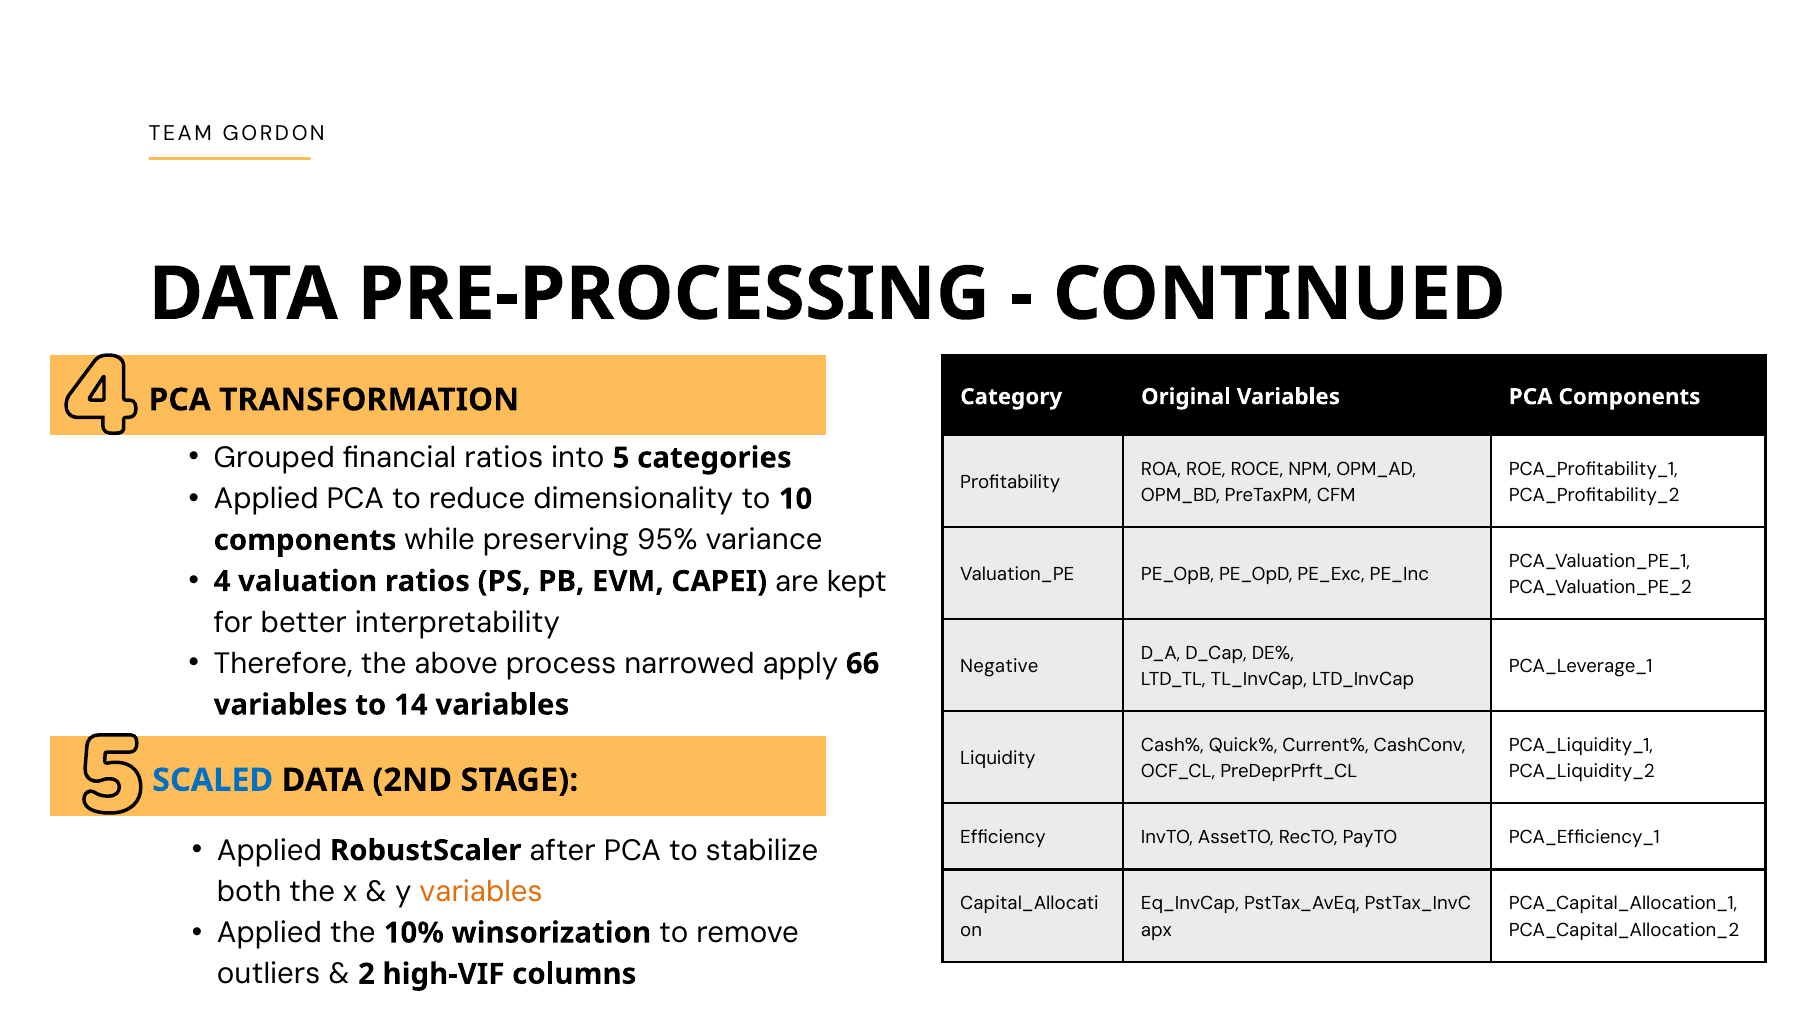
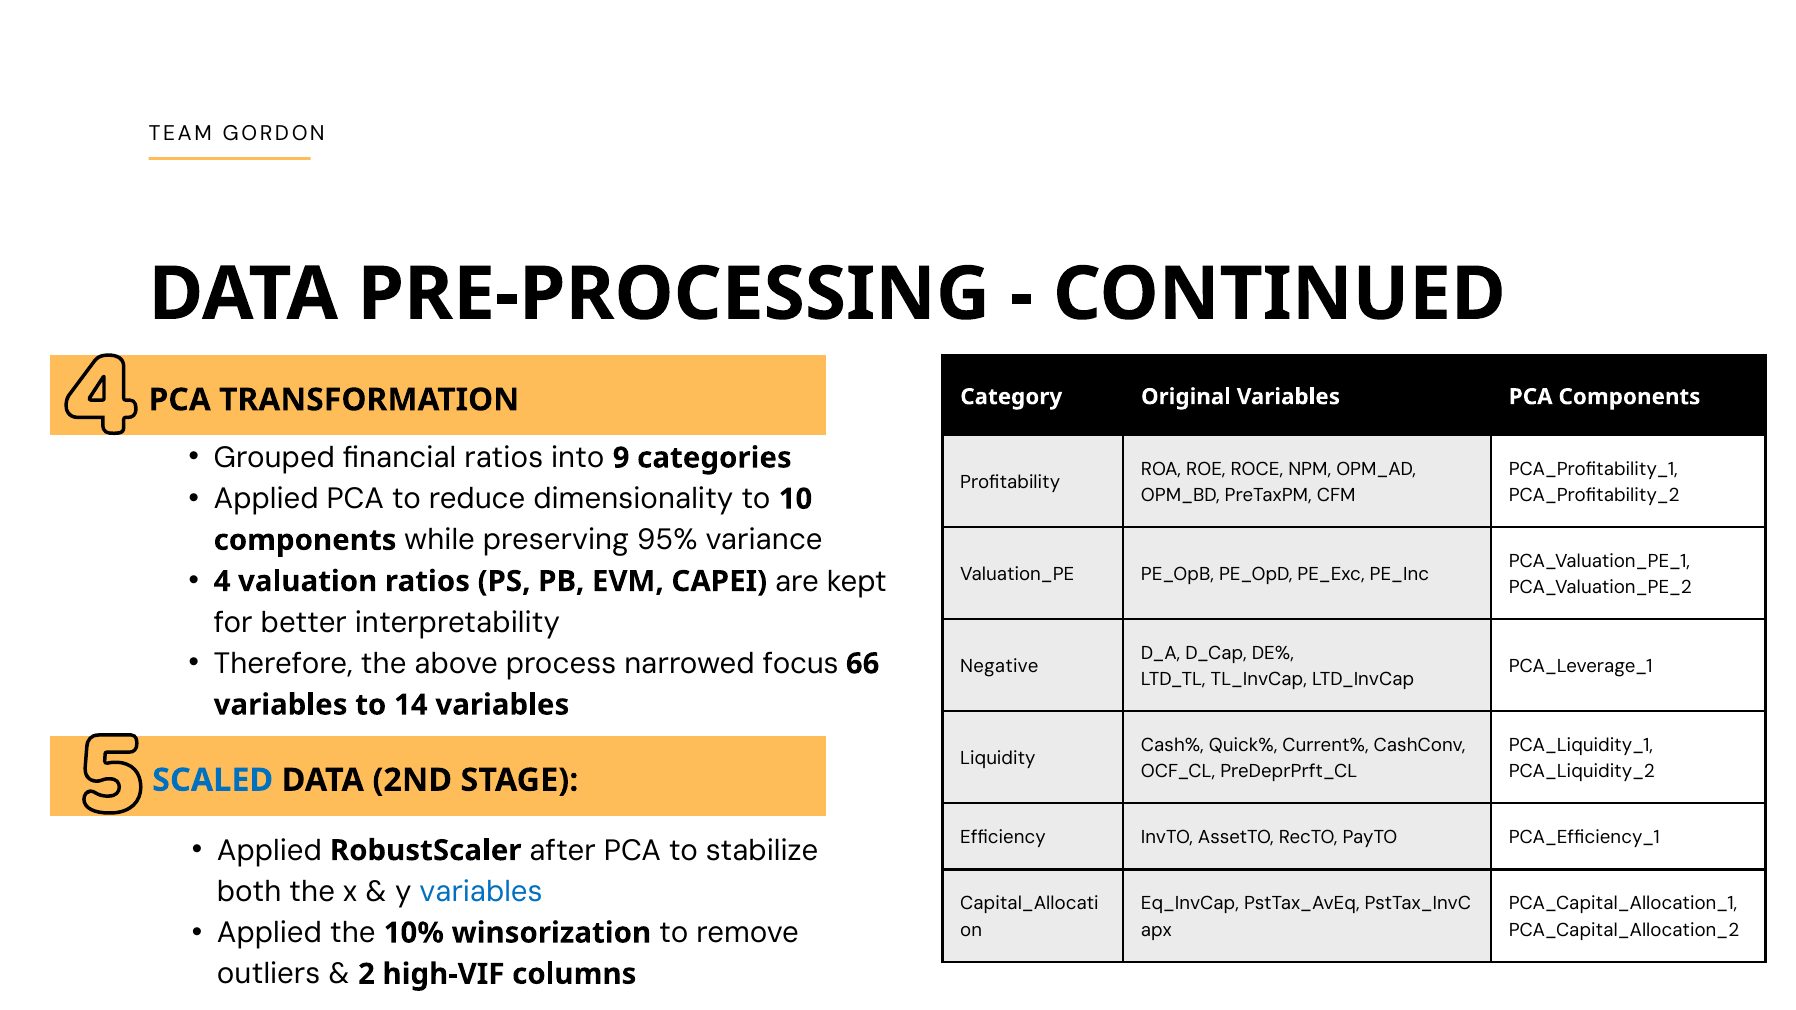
5: 5 -> 9
apply: apply -> focus
variables at (481, 892) colour: orange -> blue
